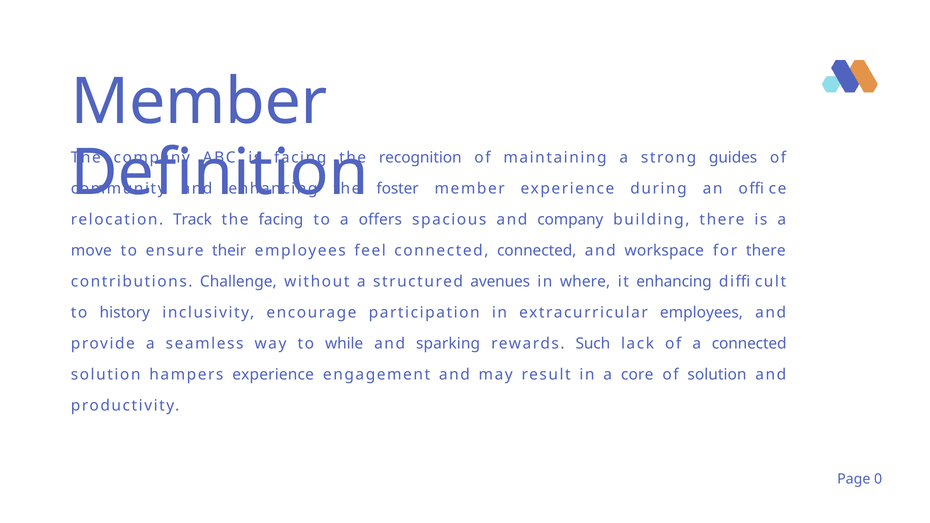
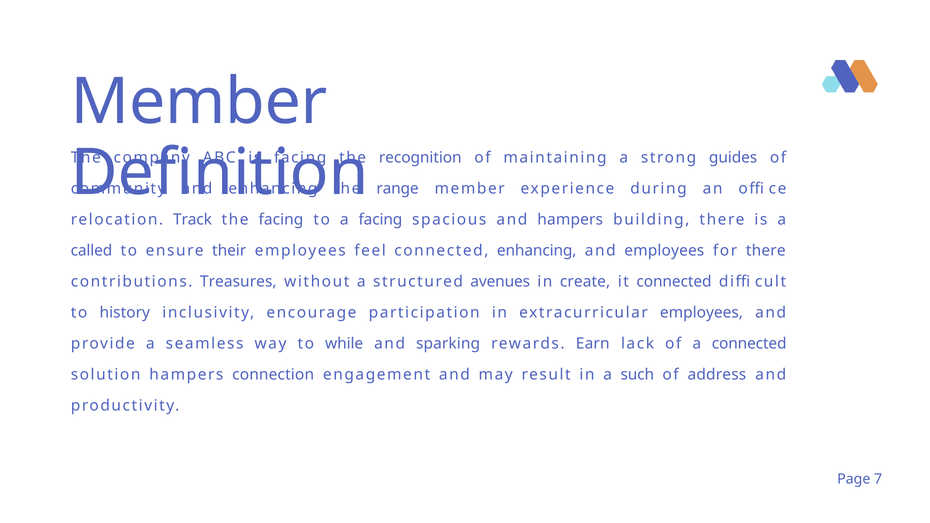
foster: foster -> range
a offers: offers -> facing
and company: company -> hampers
move: move -> called
connected connected: connected -> enhancing
and workspace: workspace -> employees
Challenge: Challenge -> Treasures
where: where -> create
it enhancing: enhancing -> connected
Such: Such -> Earn
hampers experience: experience -> connection
core: core -> such
of solution: solution -> address
0: 0 -> 7
